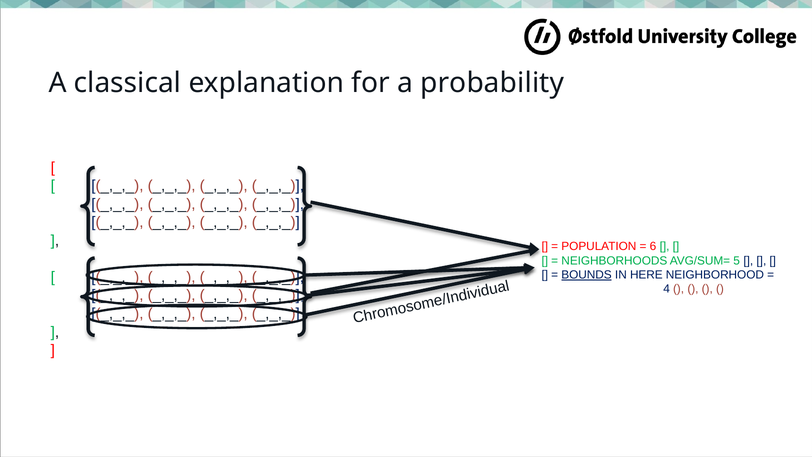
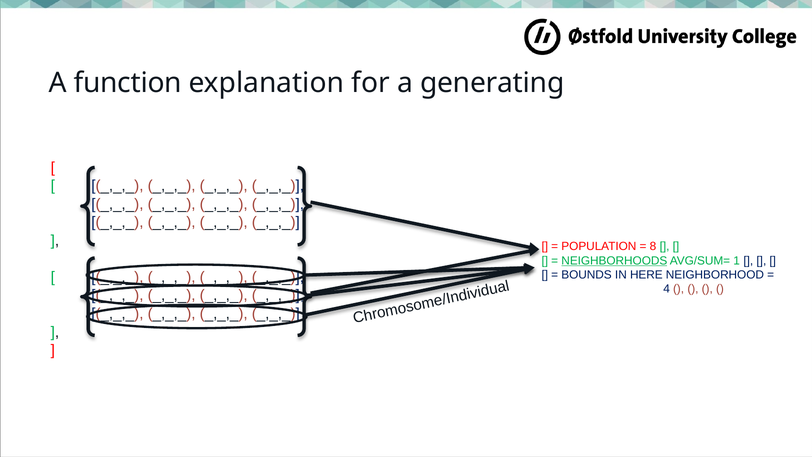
classical: classical -> function
probability: probability -> generating
6: 6 -> 8
NEIGHBORHOODS underline: none -> present
5: 5 -> 1
BOUNDS underline: present -> none
